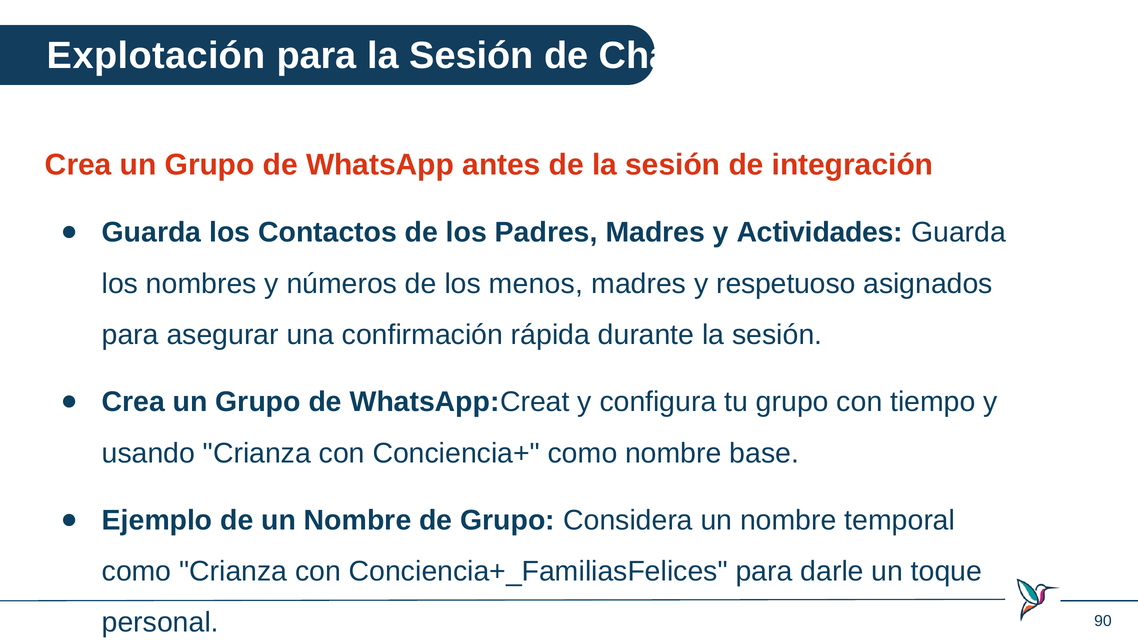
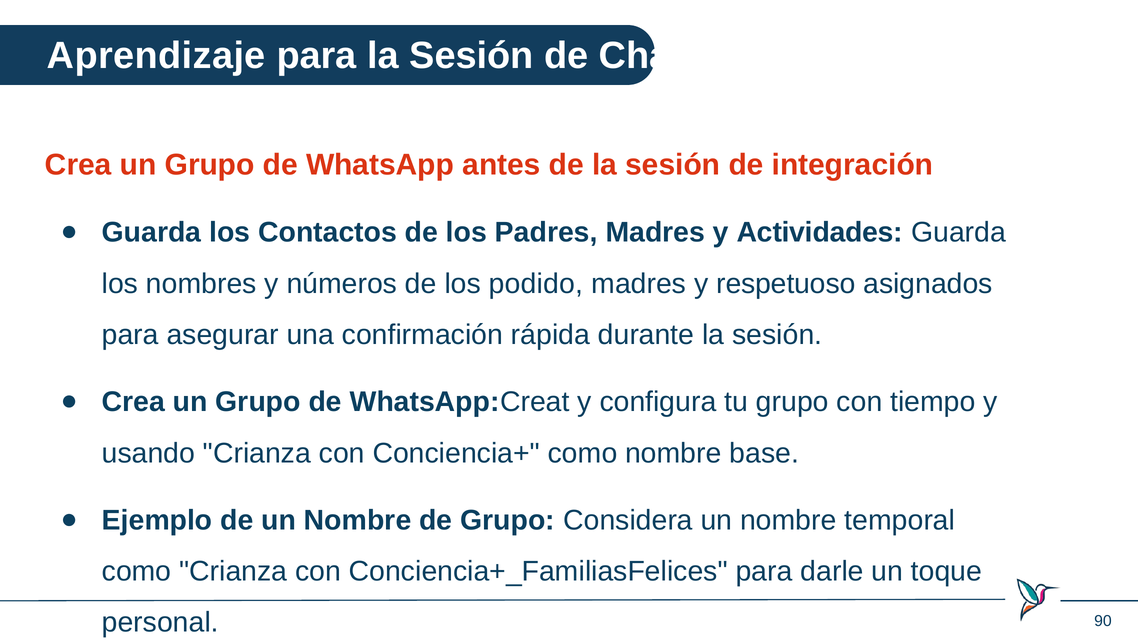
Explotación: Explotación -> Aprendizaje
menos: menos -> podido
